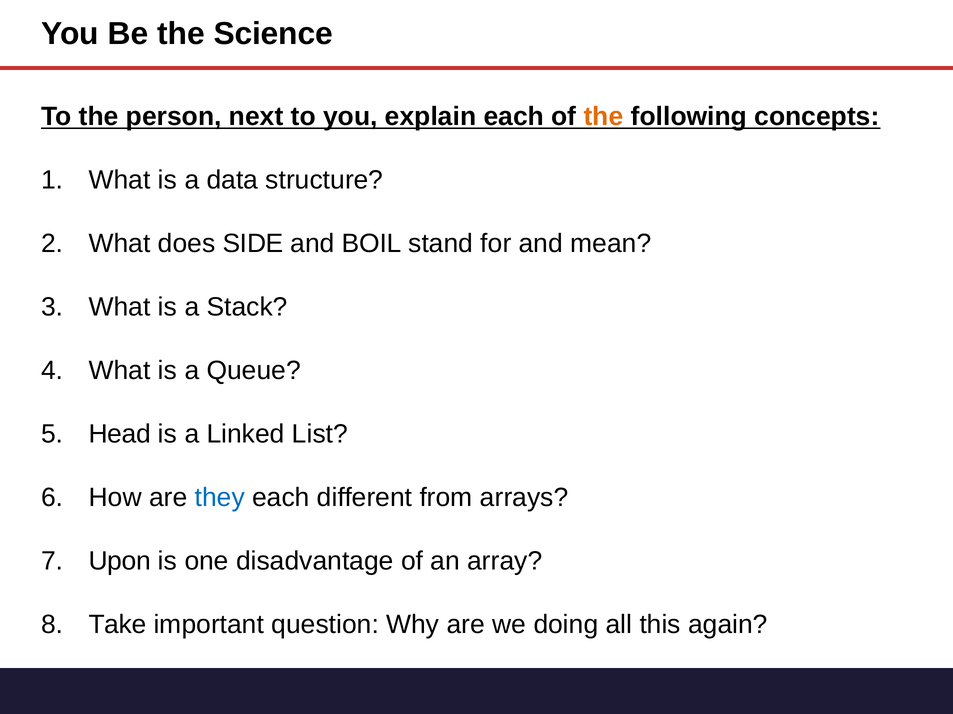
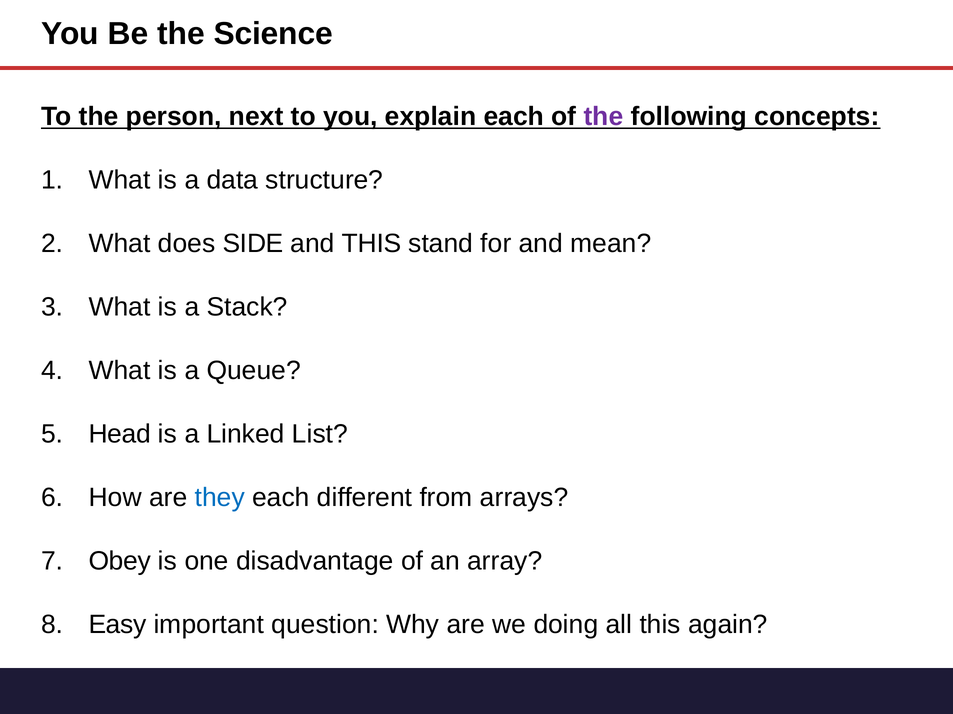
the at (603, 117) colour: orange -> purple
and BOIL: BOIL -> THIS
Upon: Upon -> Obey
Take: Take -> Easy
